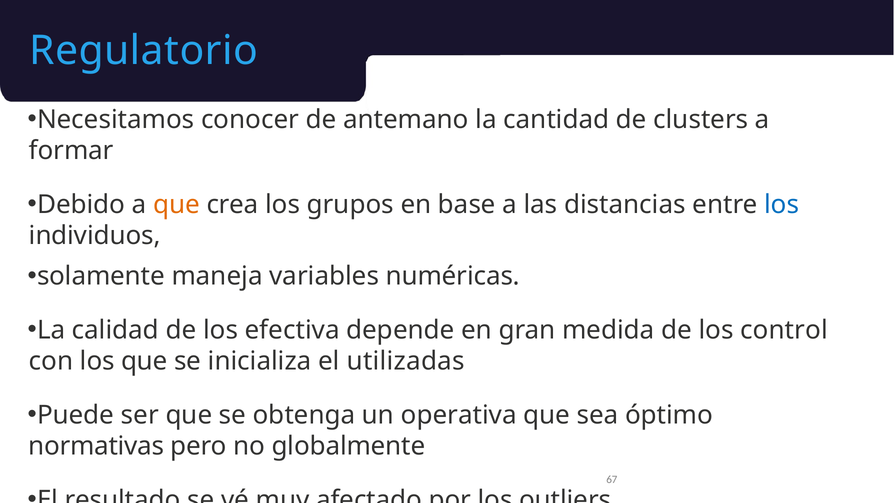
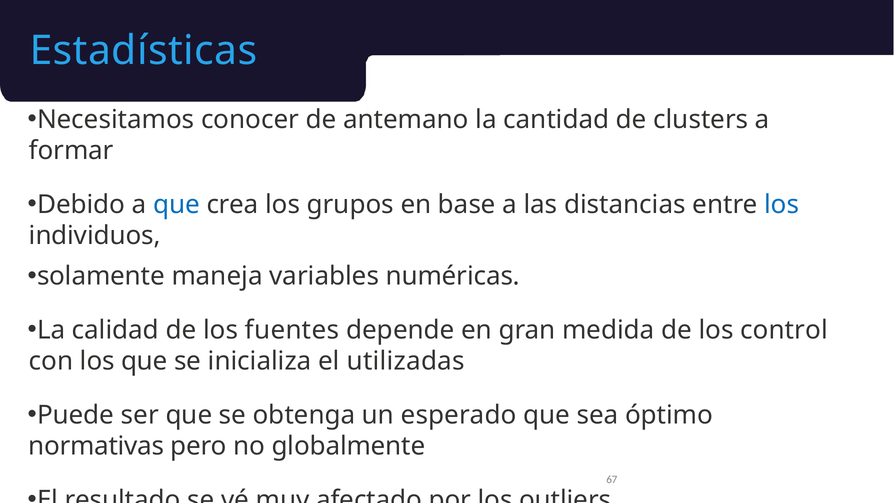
Regulatorio: Regulatorio -> Estadísticas
que at (177, 204) colour: orange -> blue
efectiva: efectiva -> fuentes
operativa: operativa -> esperado
